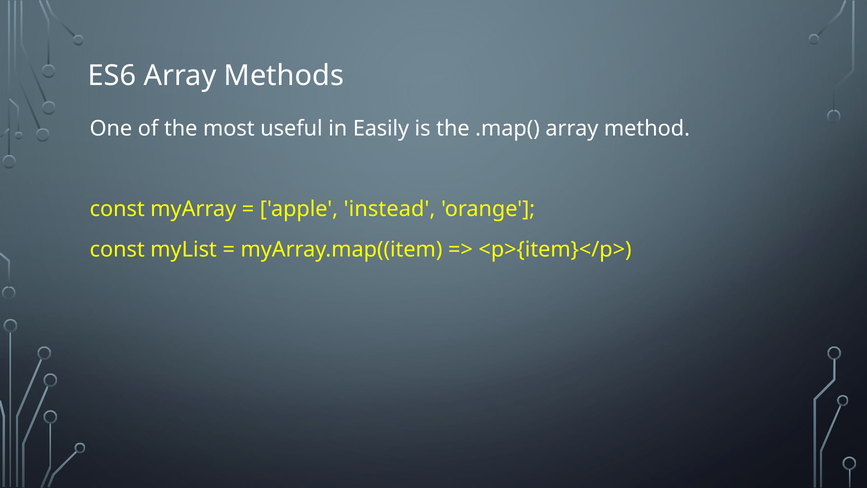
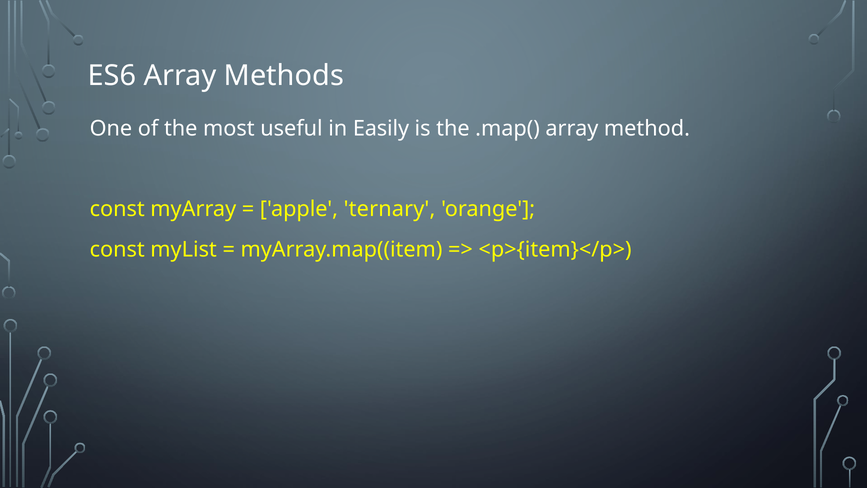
instead: instead -> ternary
